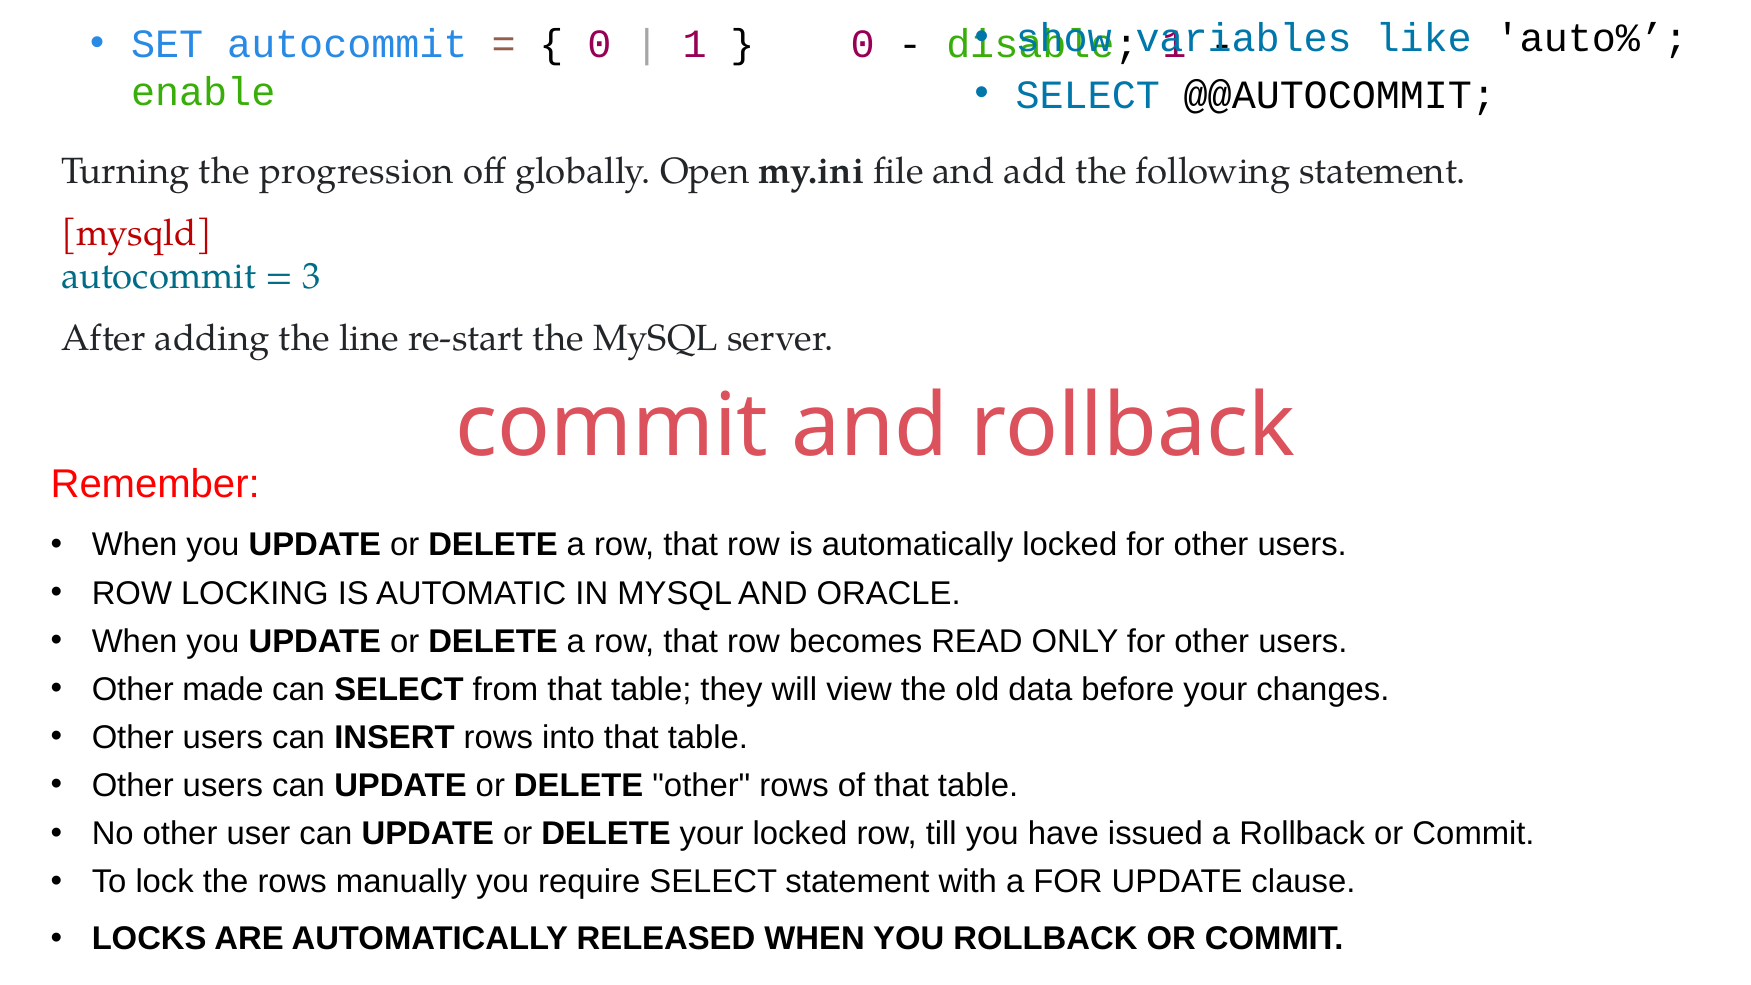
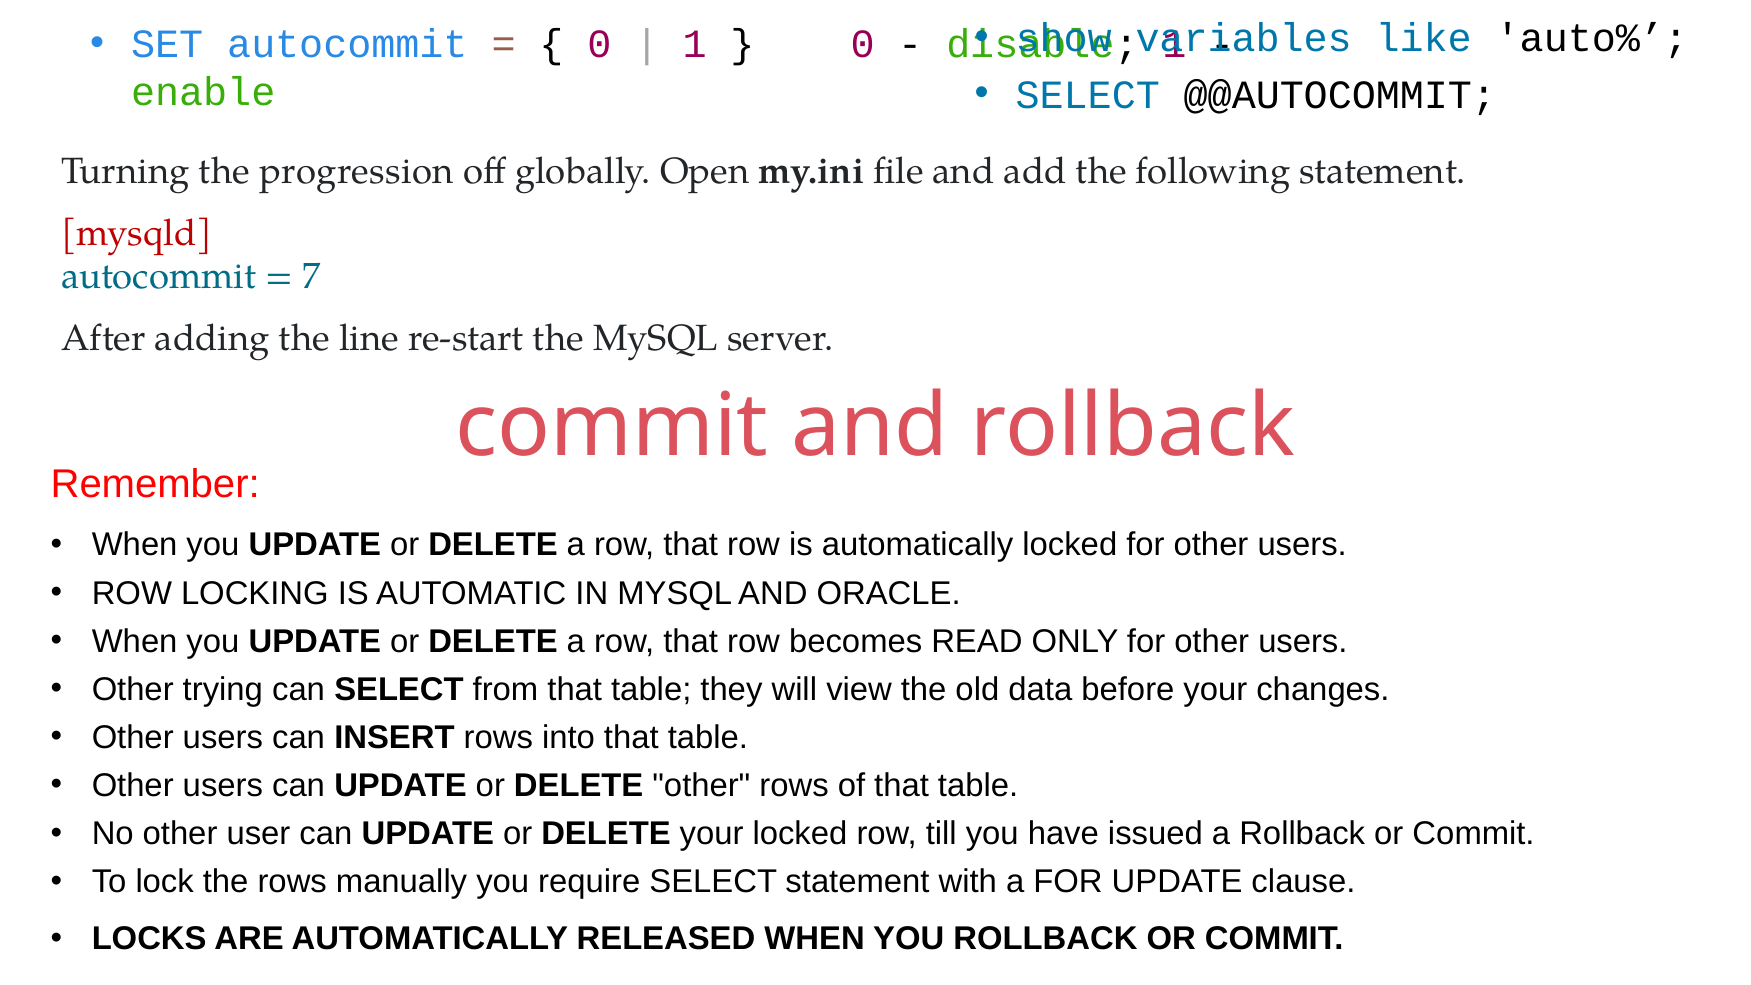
3: 3 -> 7
made: made -> trying
